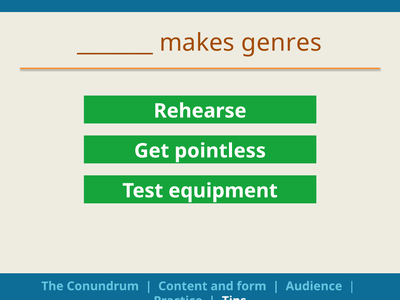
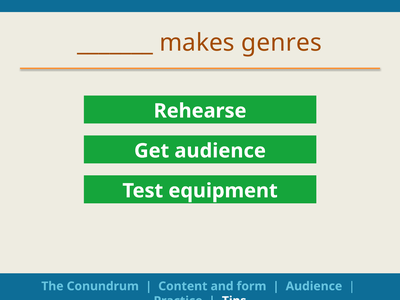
Get pointless: pointless -> audience
